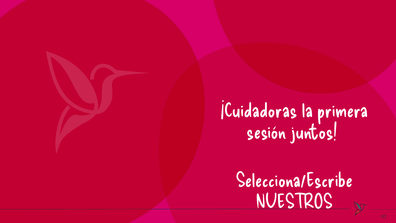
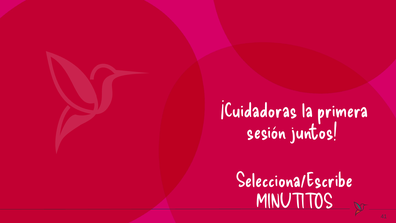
NUESTROS: NUESTROS -> MINUTITOS
